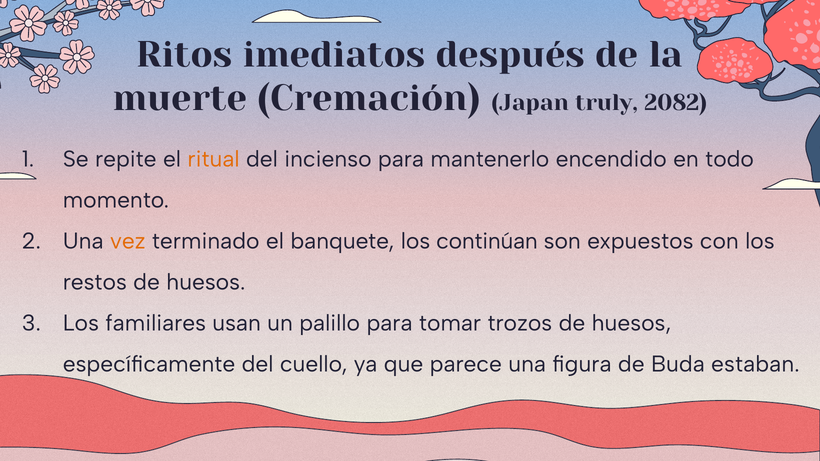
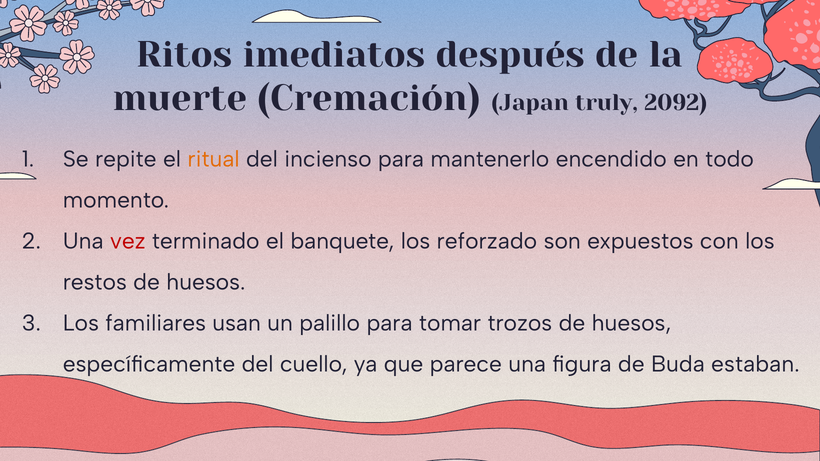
2082: 2082 -> 2092
vez colour: orange -> red
continúan: continúan -> reforzado
